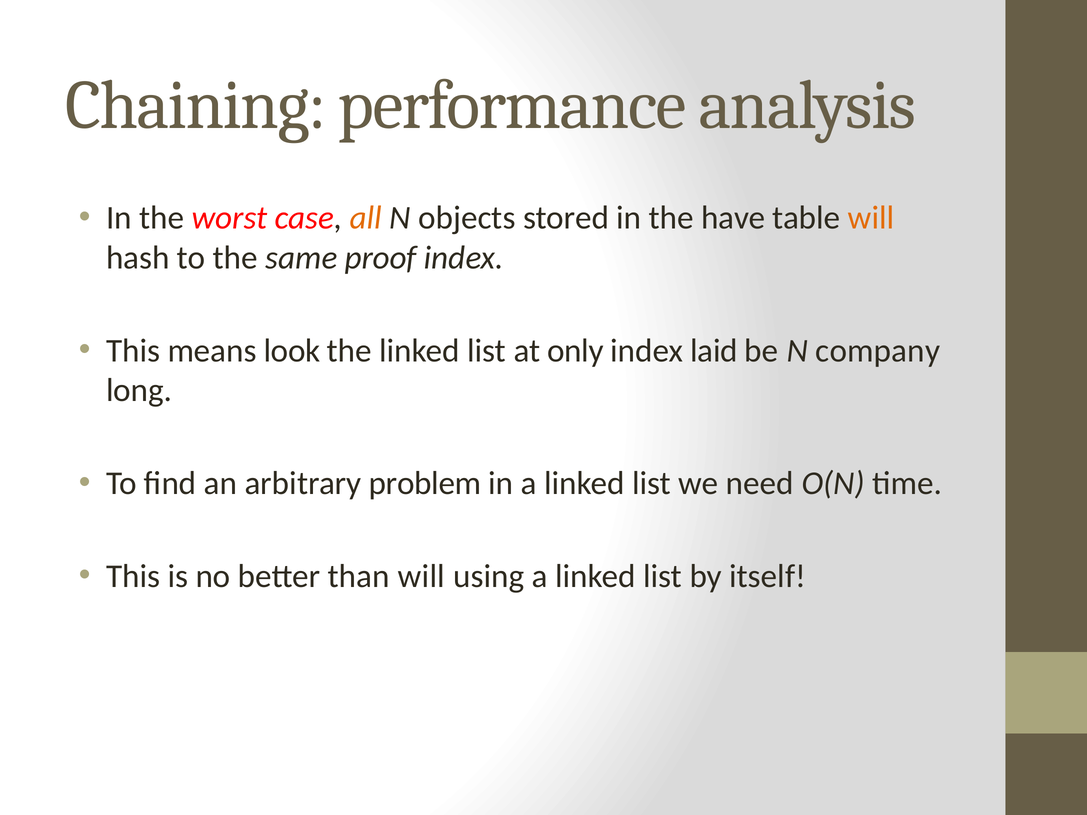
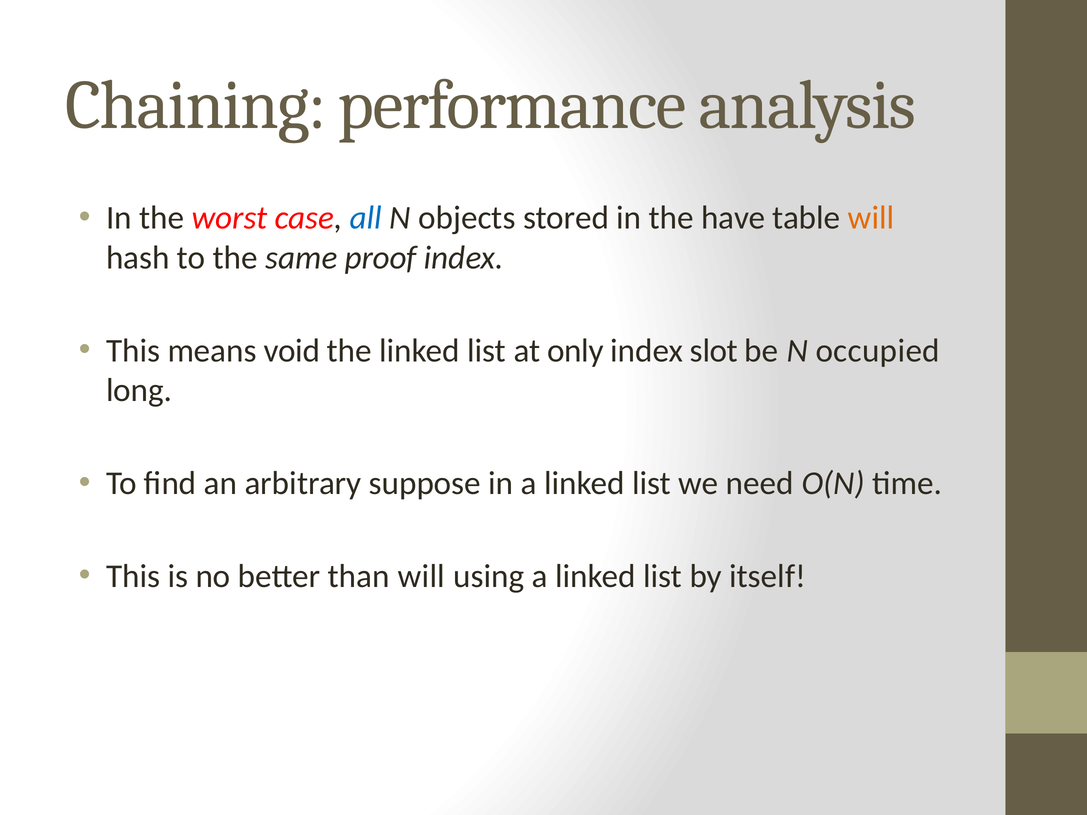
all colour: orange -> blue
look: look -> void
laid: laid -> slot
company: company -> occupied
problem: problem -> suppose
